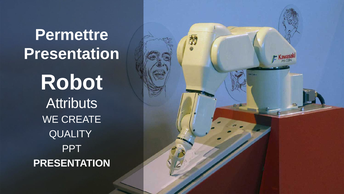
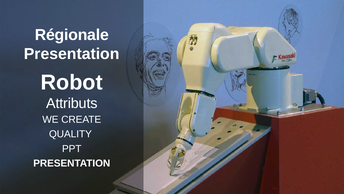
Permettre: Permettre -> Régionale
